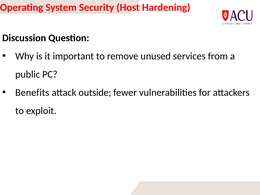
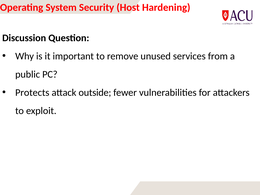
Benefits: Benefits -> Protects
